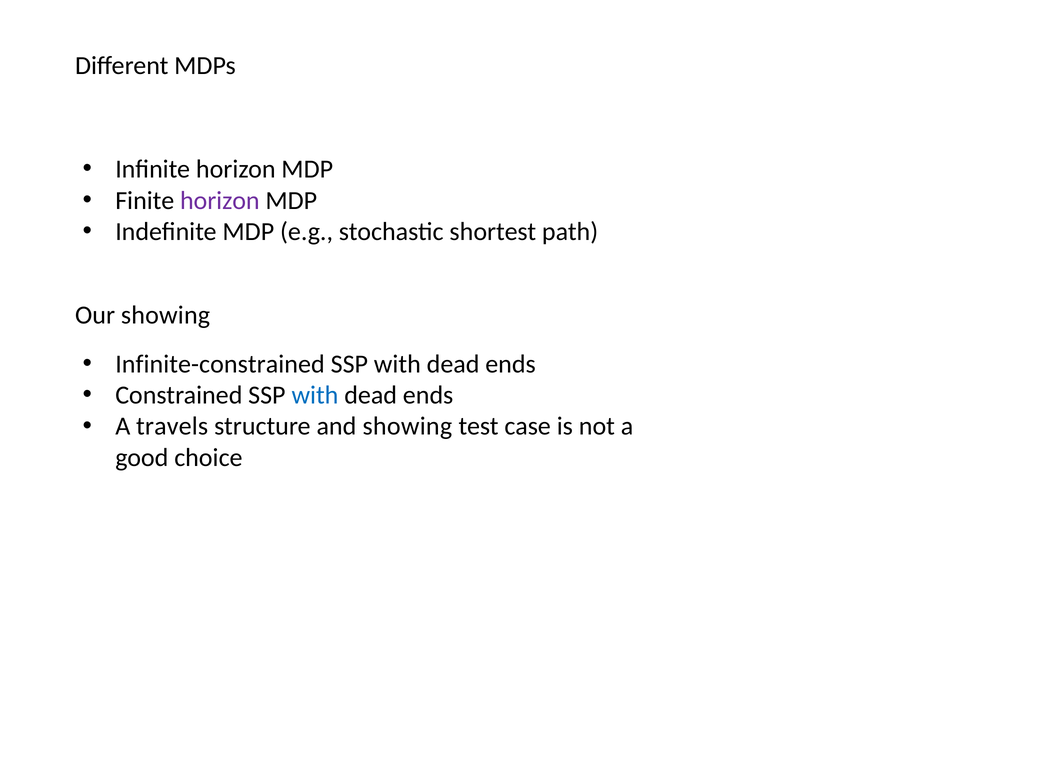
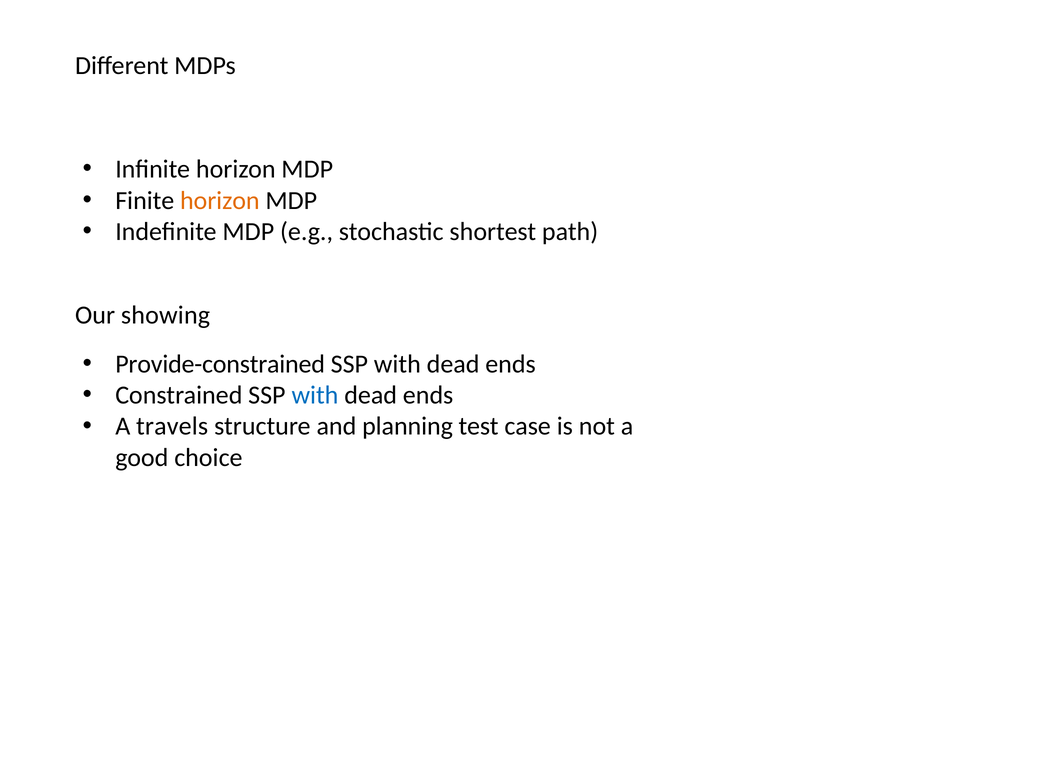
horizon at (220, 201) colour: purple -> orange
Infinite-constrained: Infinite-constrained -> Provide-constrained
and showing: showing -> planning
